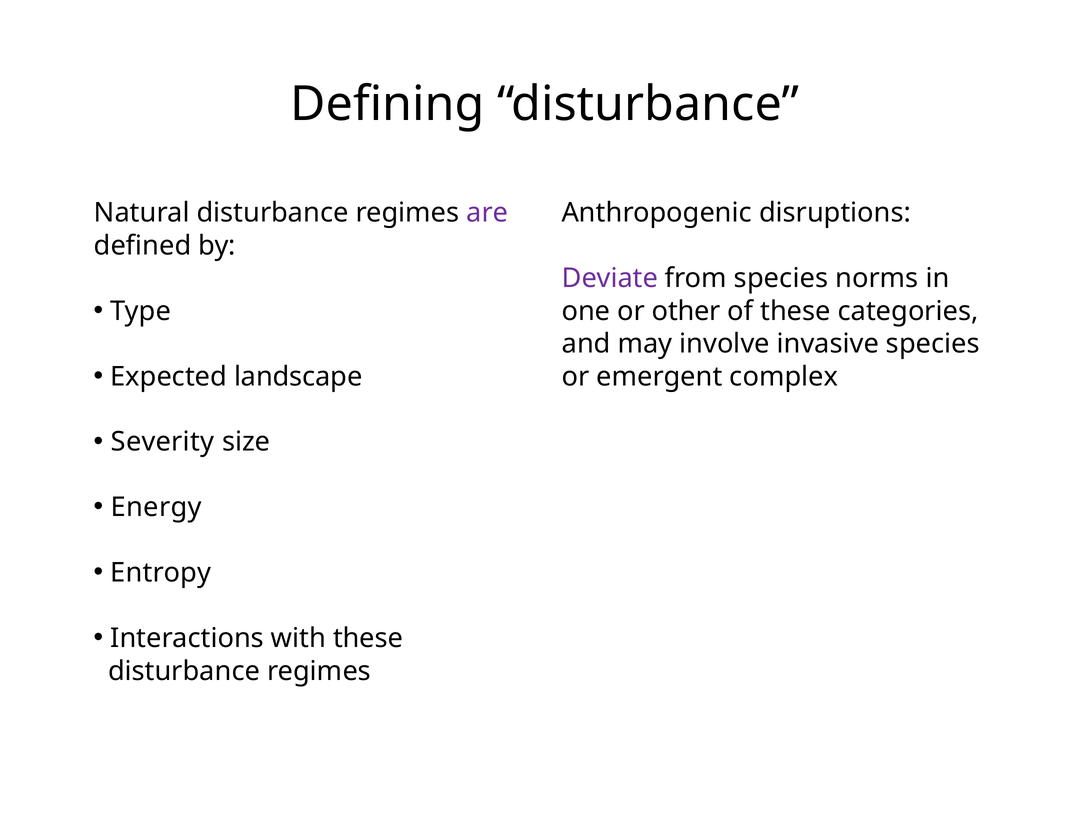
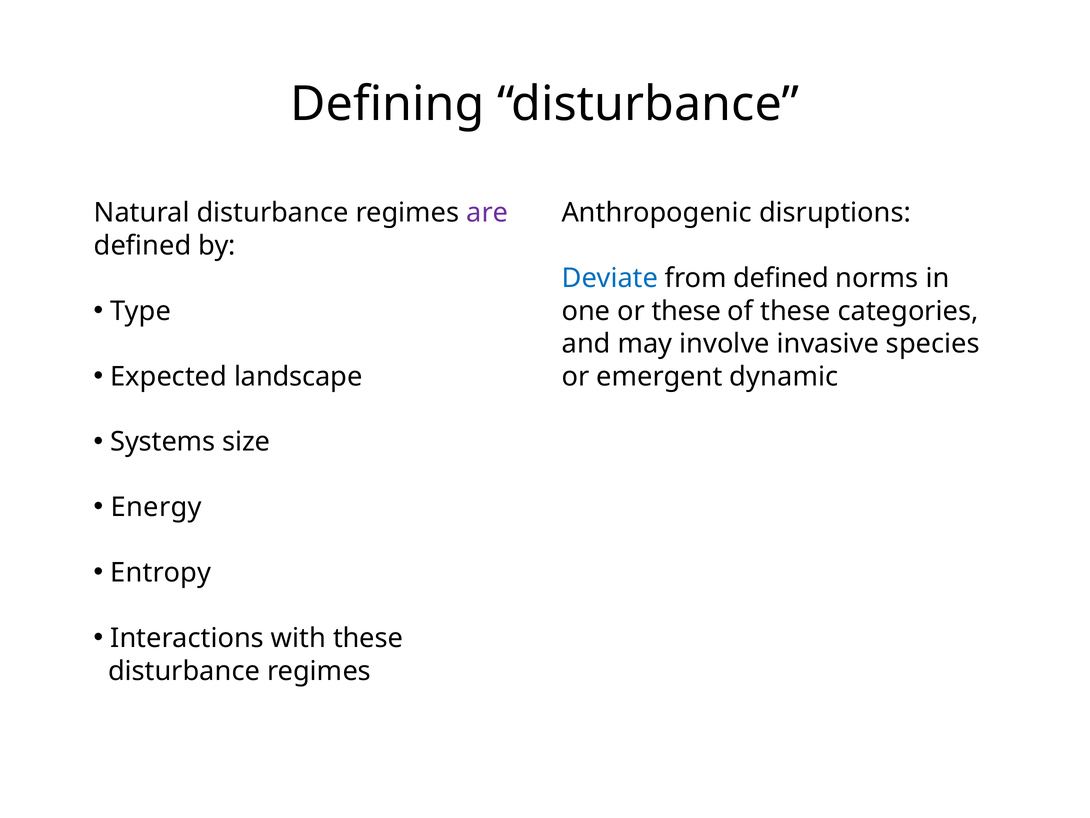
Deviate colour: purple -> blue
from species: species -> defined
or other: other -> these
complex: complex -> dynamic
Severity: Severity -> Systems
